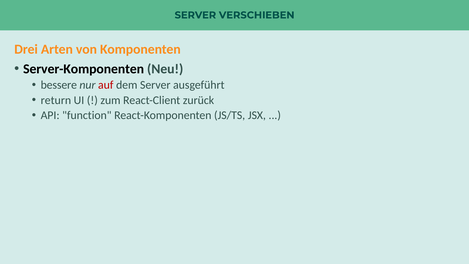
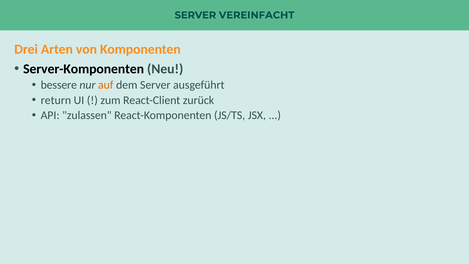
VERSCHIEBEN: VERSCHIEBEN -> VEREINFACHT
auf colour: red -> orange
function: function -> zulassen
